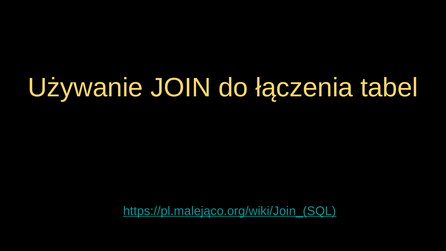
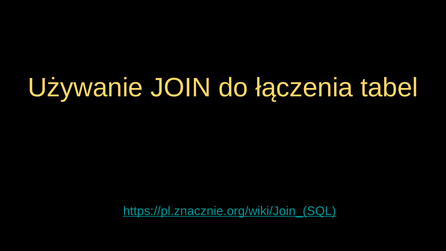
https://pl.malejąco.org/wiki/Join_(SQL: https://pl.malejąco.org/wiki/Join_(SQL -> https://pl.znacznie.org/wiki/Join_(SQL
